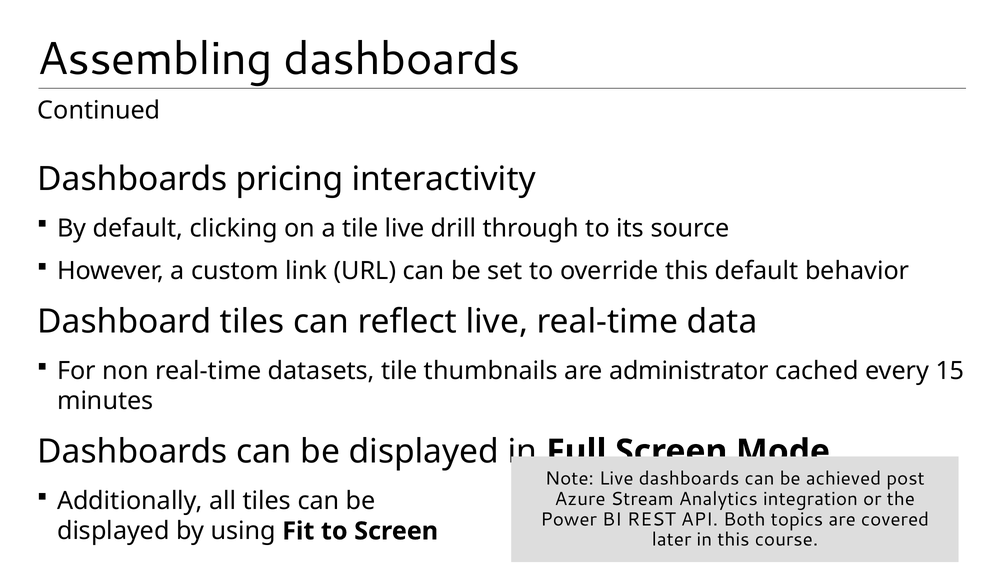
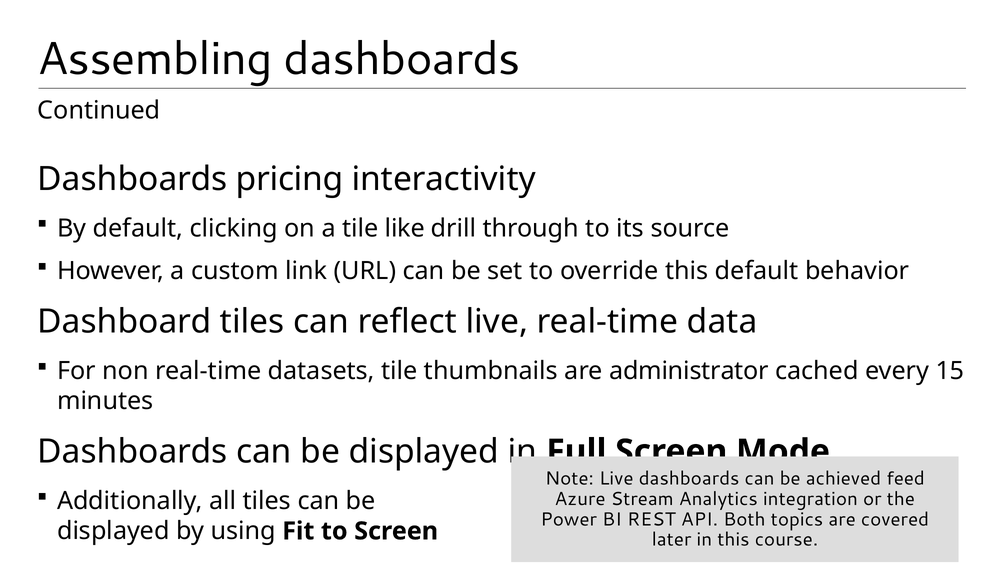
tile live: live -> like
post: post -> feed
